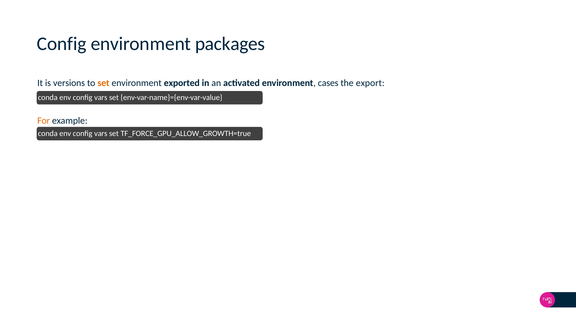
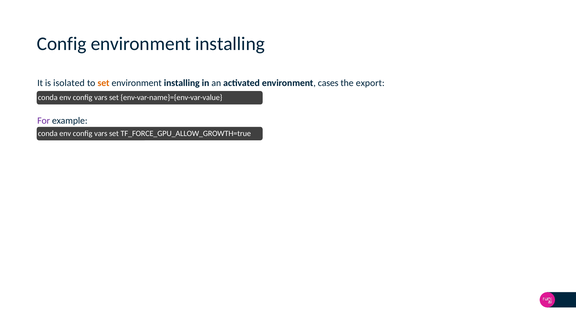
packages at (230, 44): packages -> installing
versions: versions -> isolated
exported at (182, 83): exported -> installing
For colour: orange -> purple
